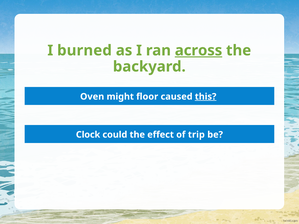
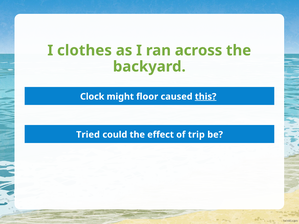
burned: burned -> clothes
across underline: present -> none
Oven: Oven -> Clock
Clock: Clock -> Tried
